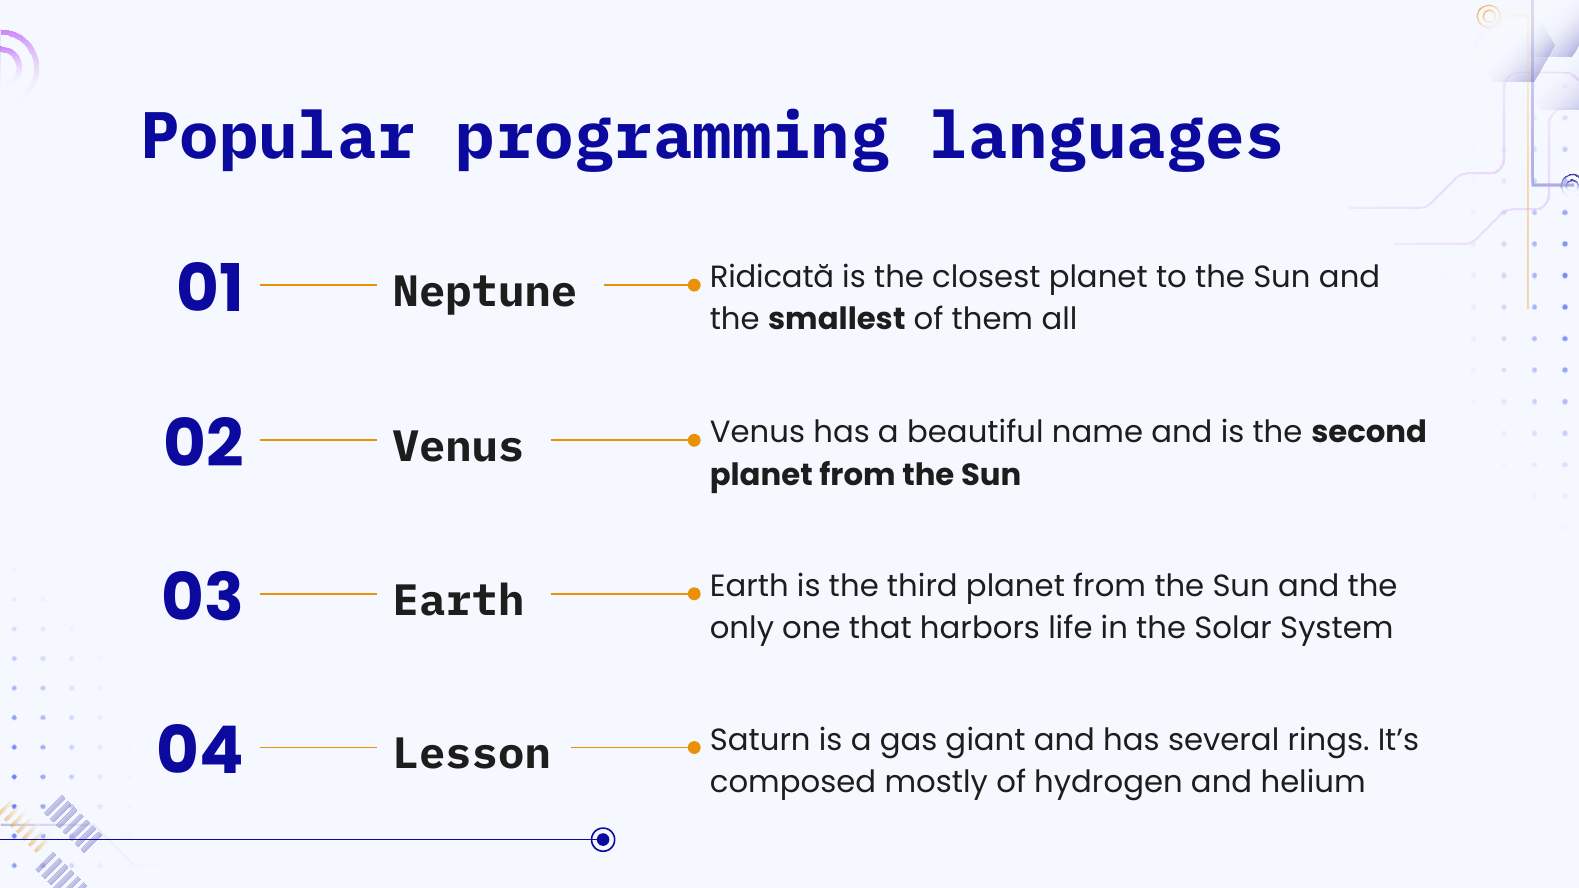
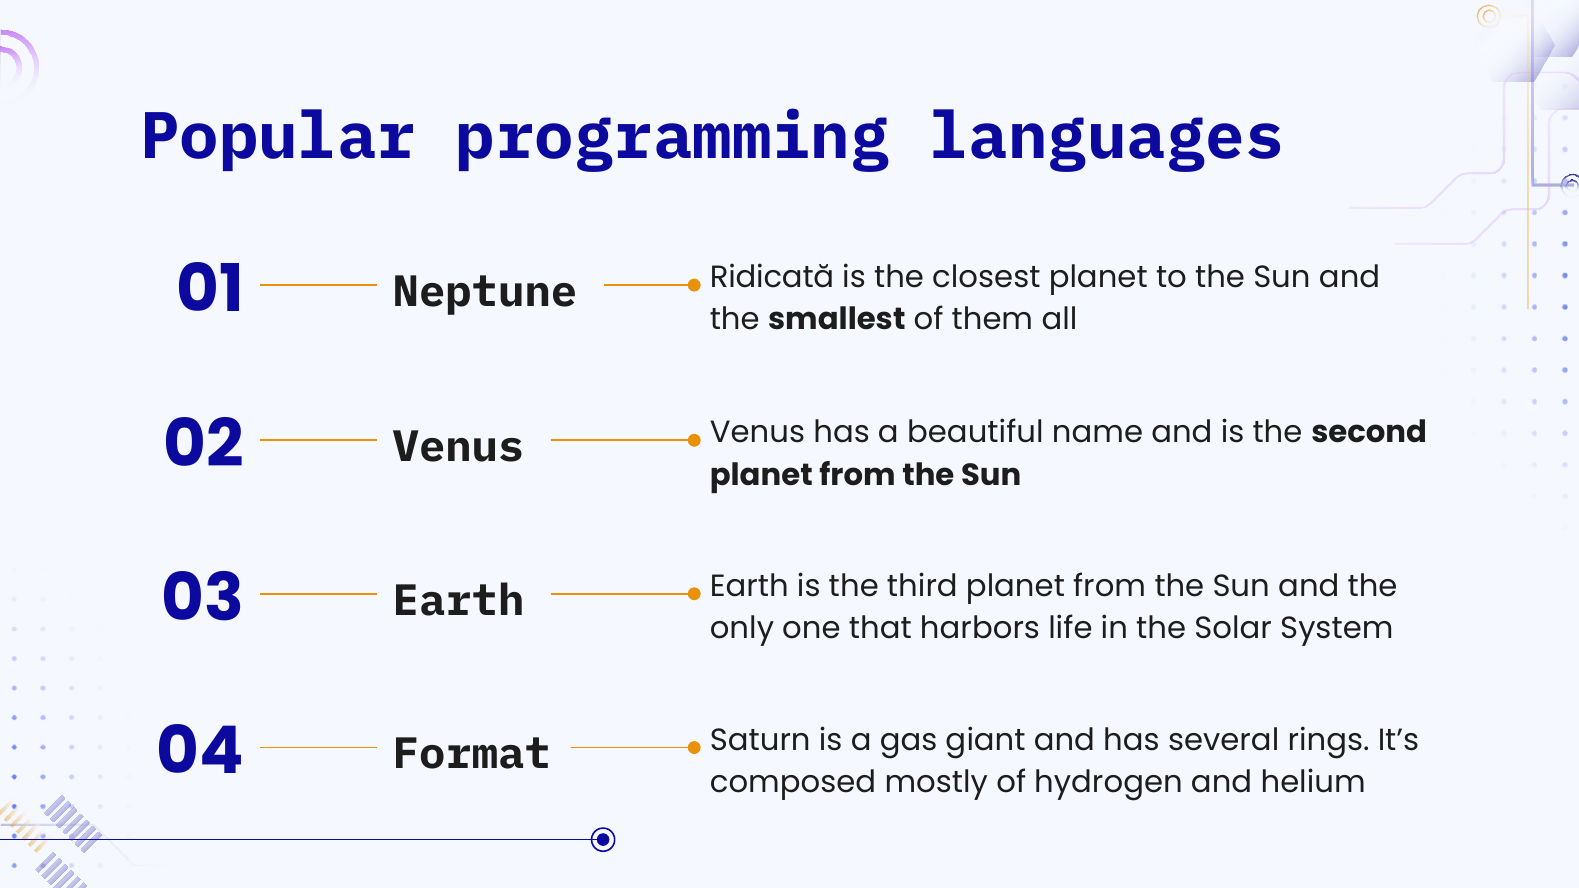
Lesson: Lesson -> Format
